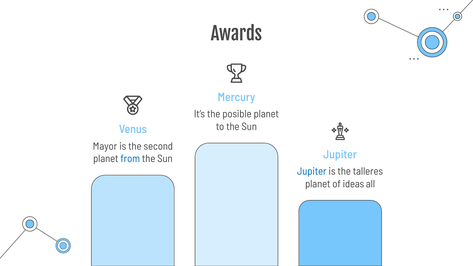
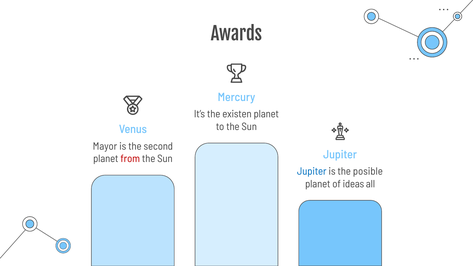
posible: posible -> existen
from colour: blue -> red
talleres: talleres -> posible
